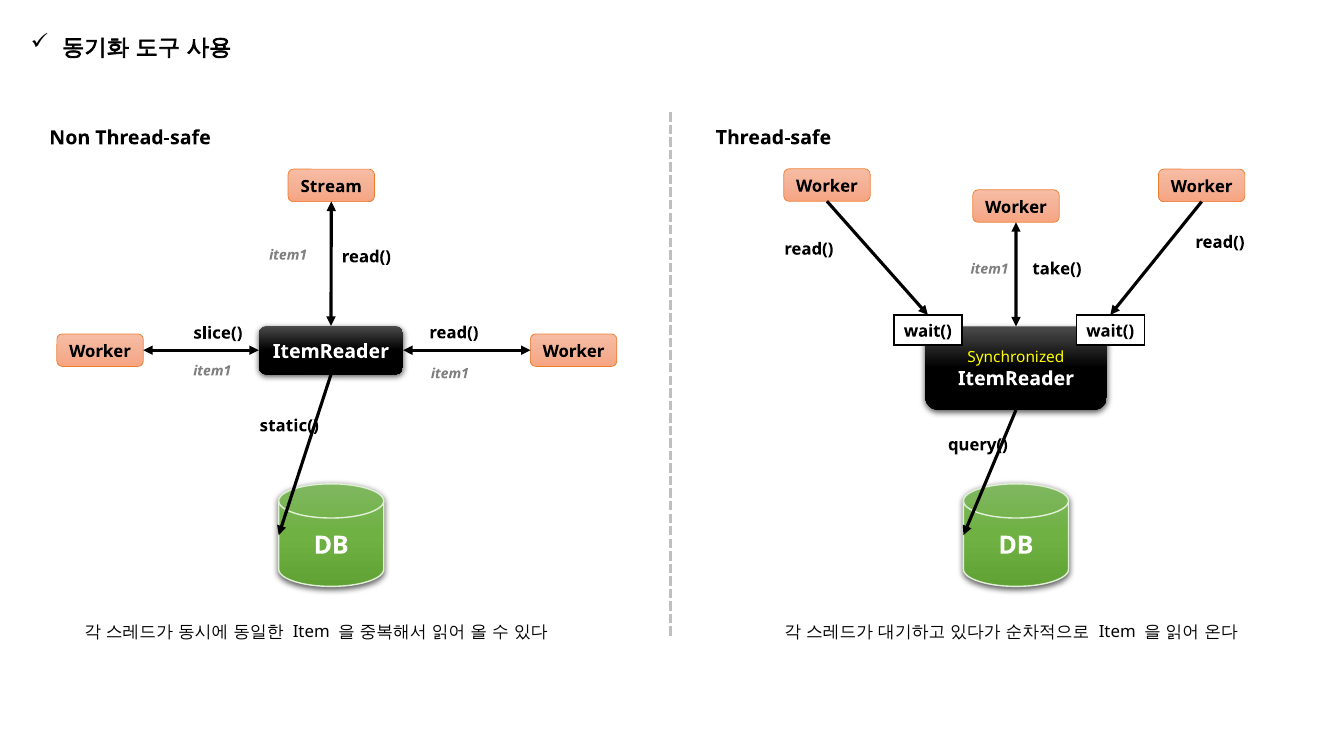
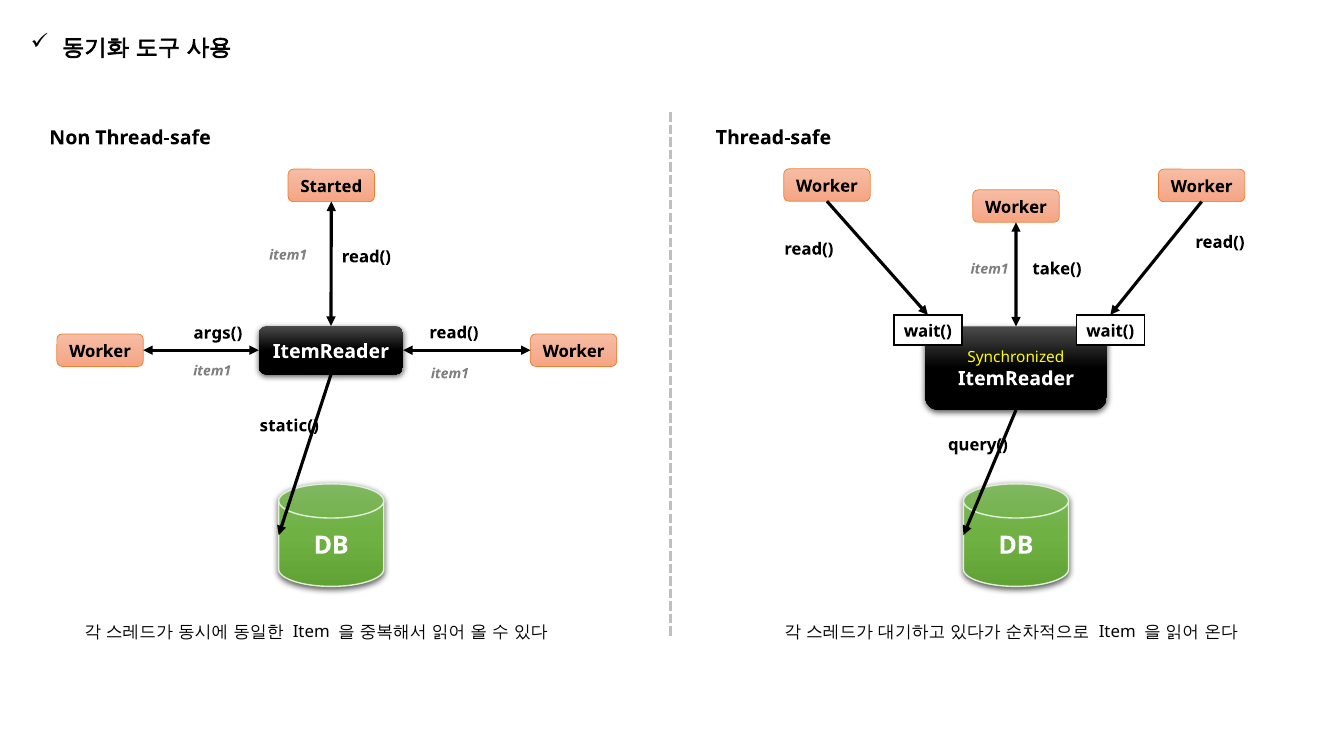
Stream: Stream -> Started
slice(: slice( -> args(
